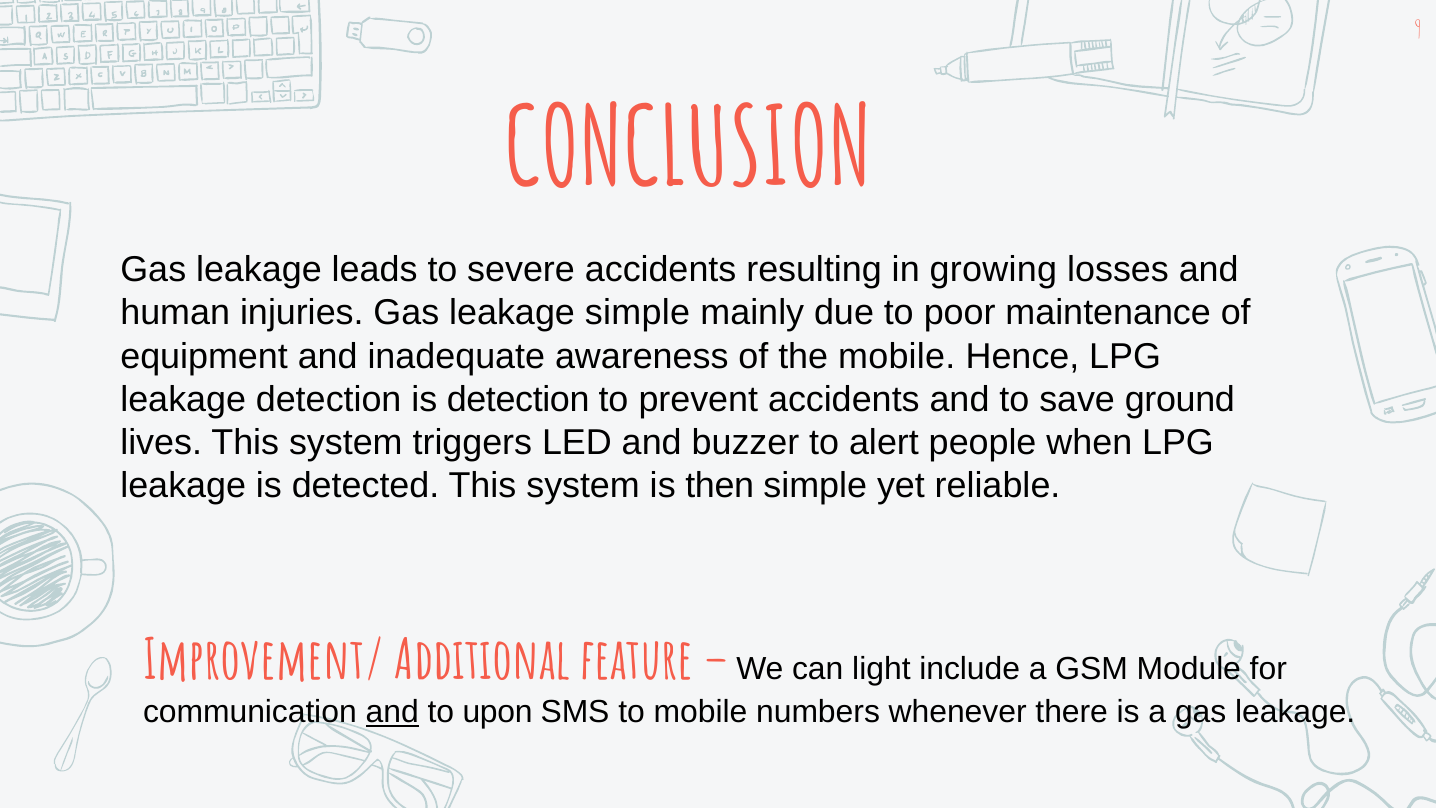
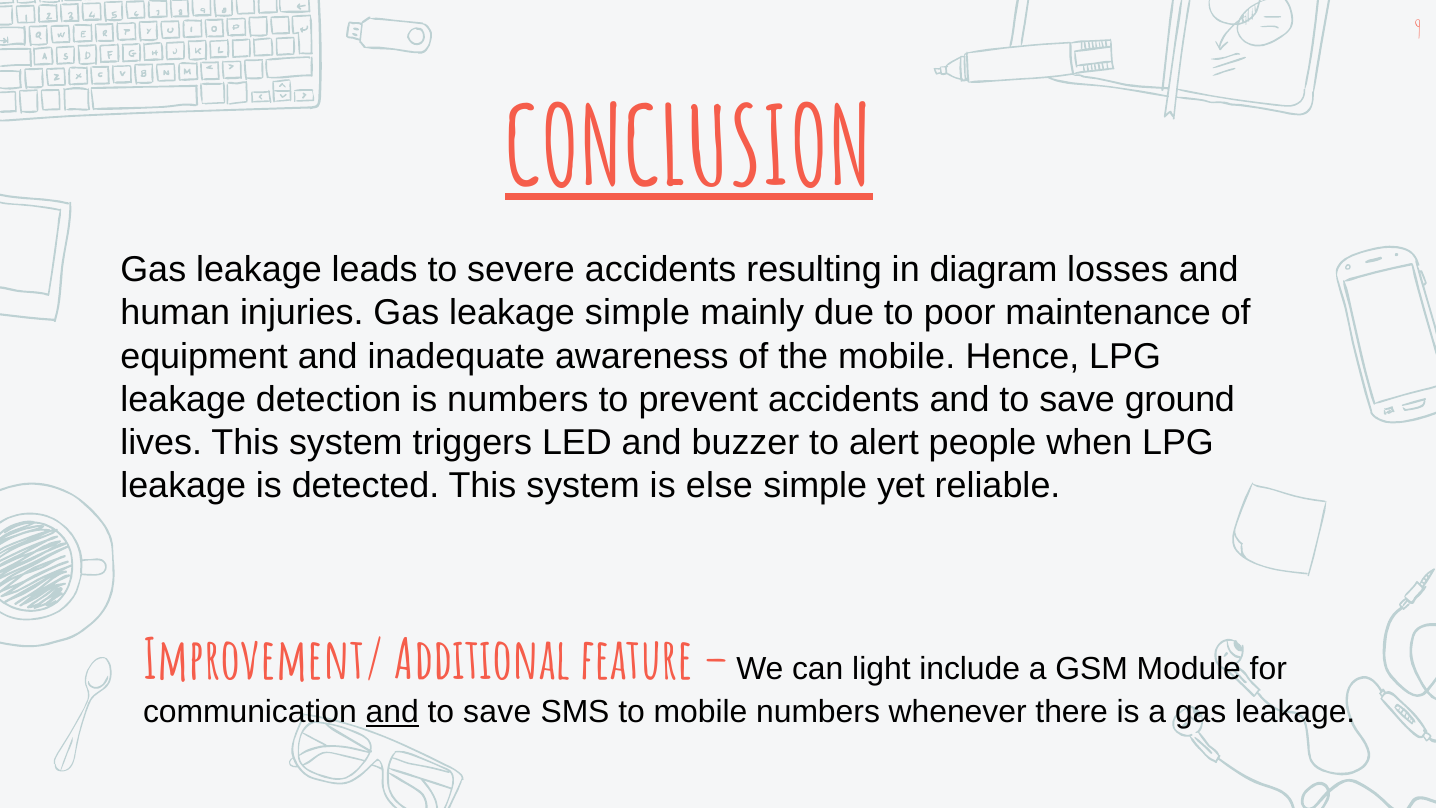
CONCLUSION underline: none -> present
growing: growing -> diagram
is detection: detection -> numbers
then: then -> else
upon at (498, 712): upon -> save
